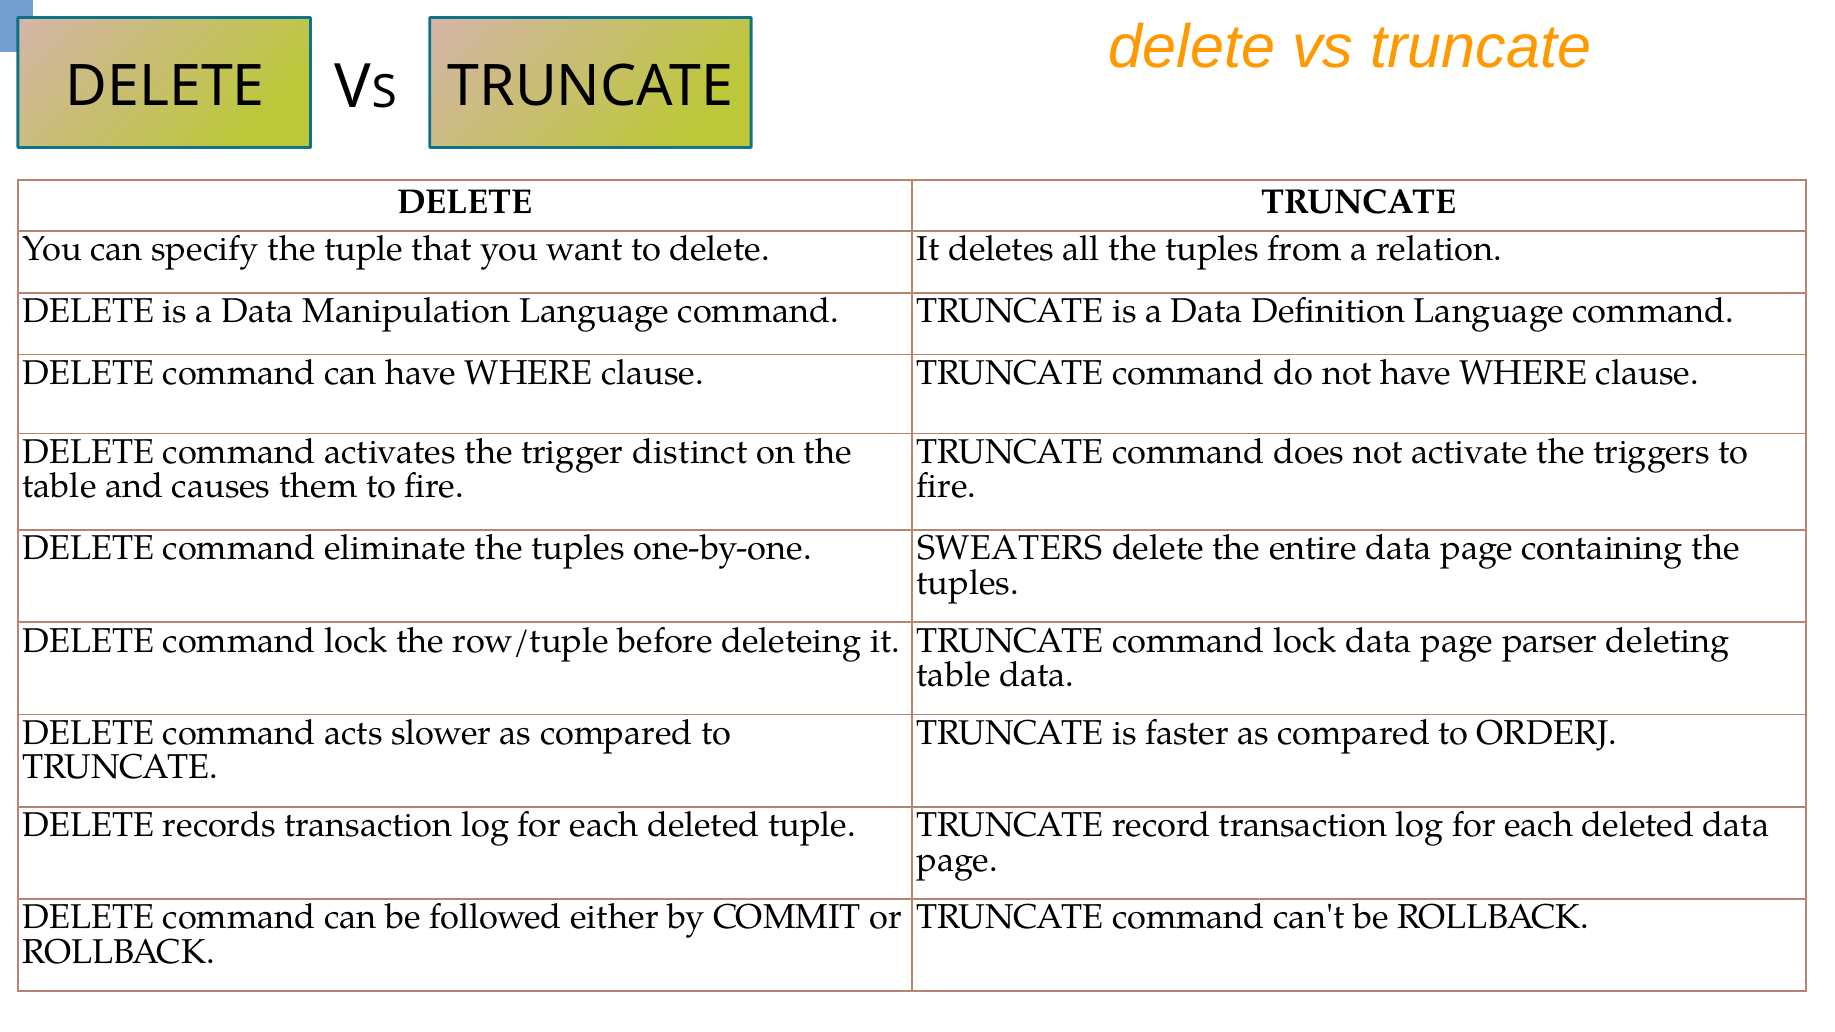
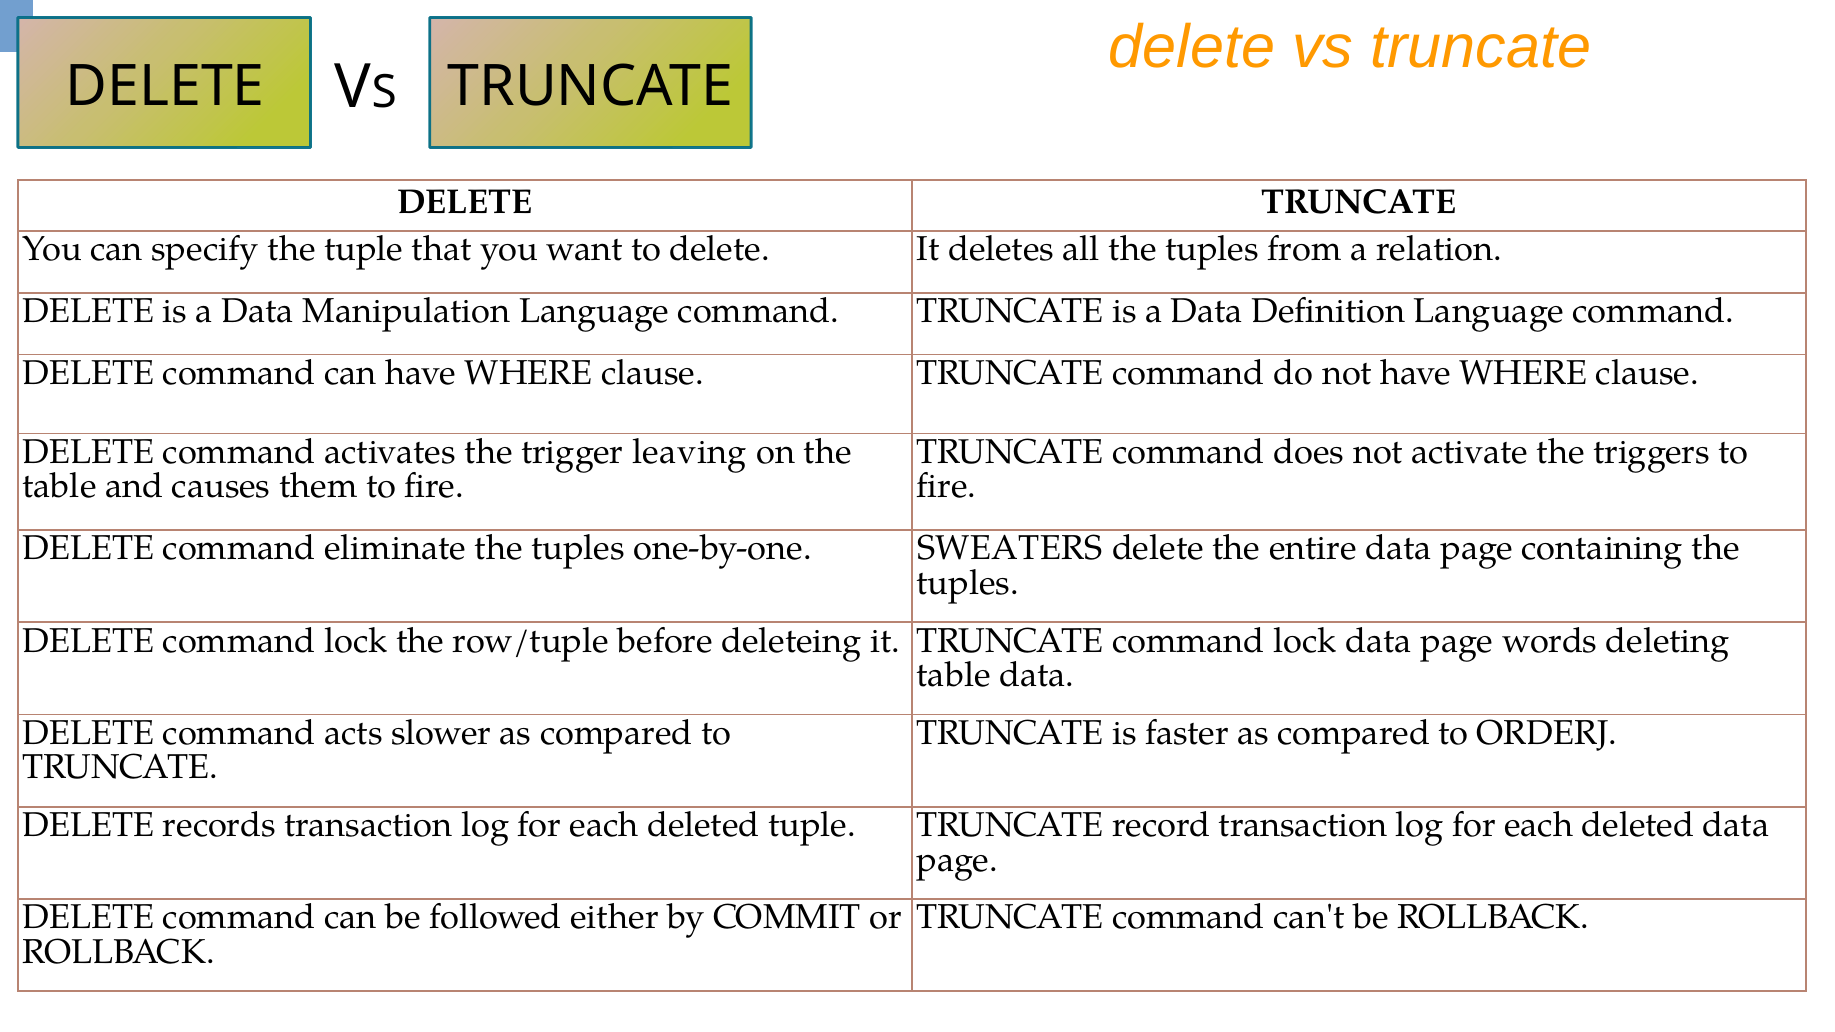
distinct: distinct -> leaving
parser: parser -> words
